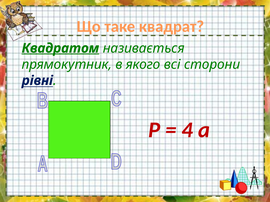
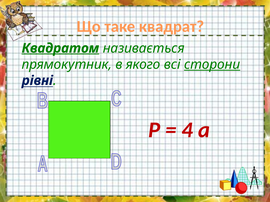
сторони underline: none -> present
